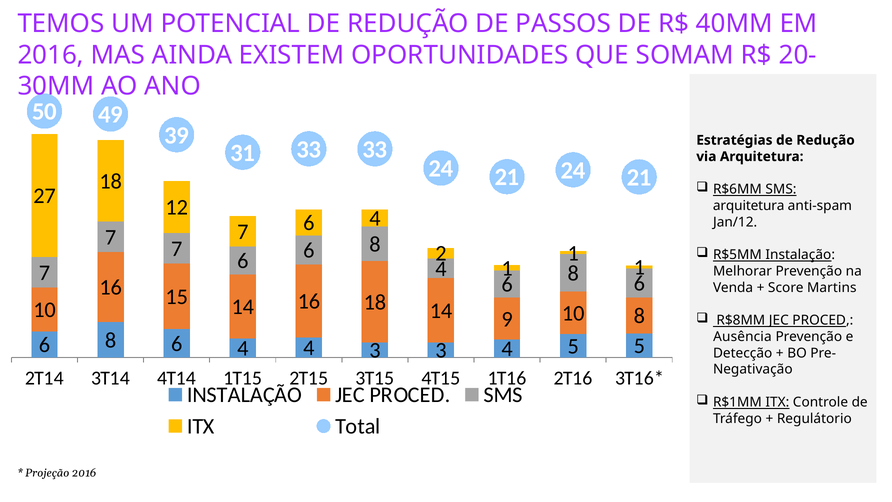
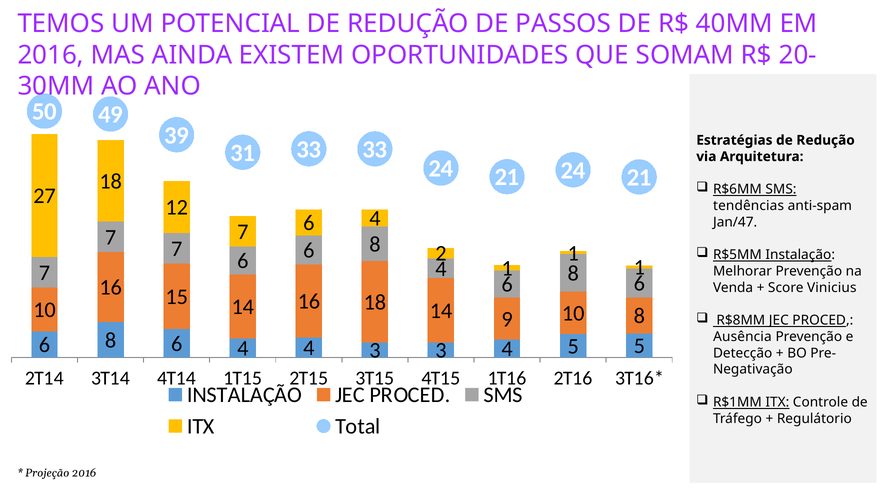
arquitetura at (749, 206): arquitetura -> tendências
Jan/12: Jan/12 -> Jan/47
Martins: Martins -> Vinicius
